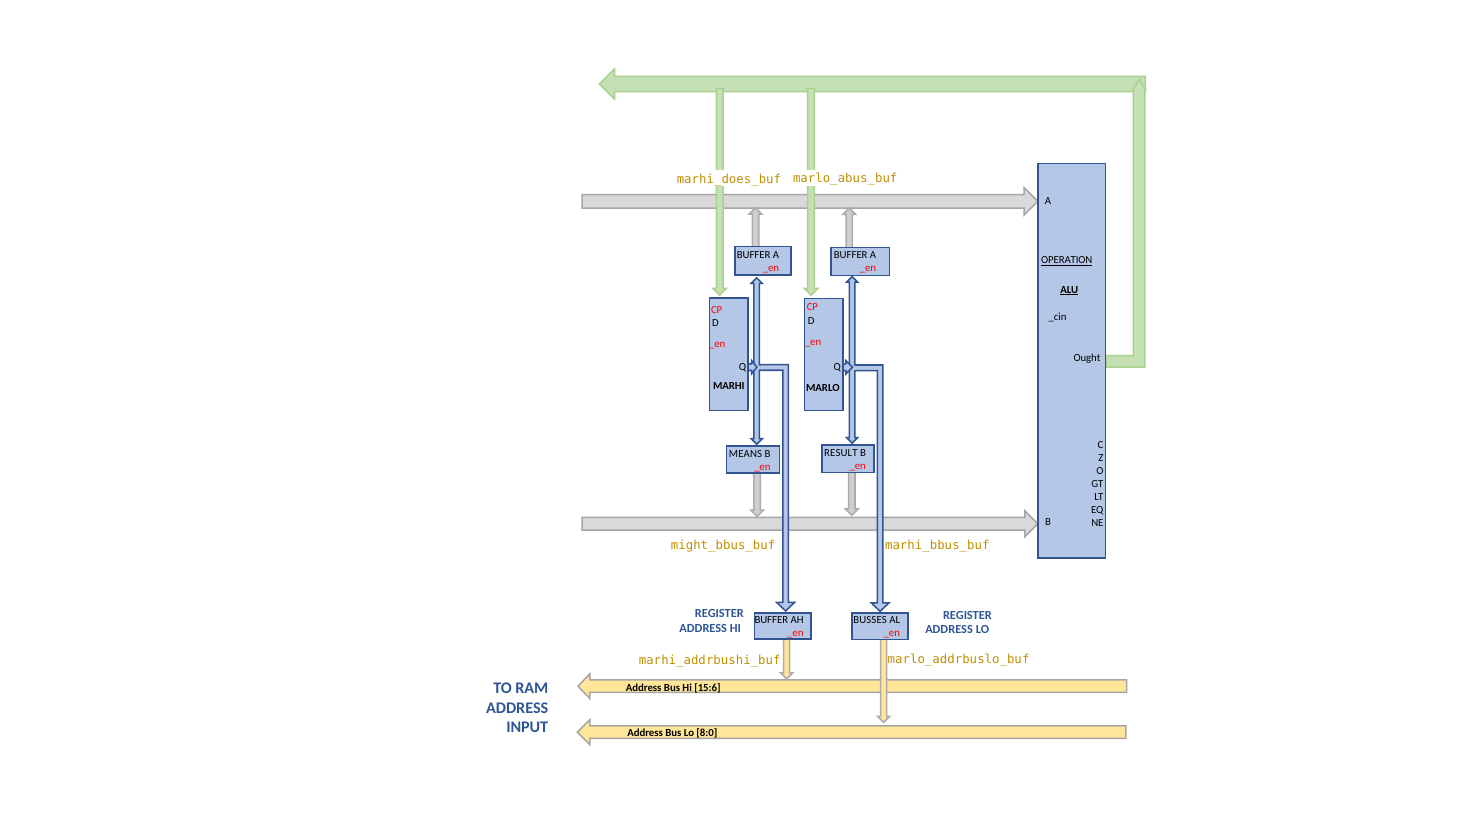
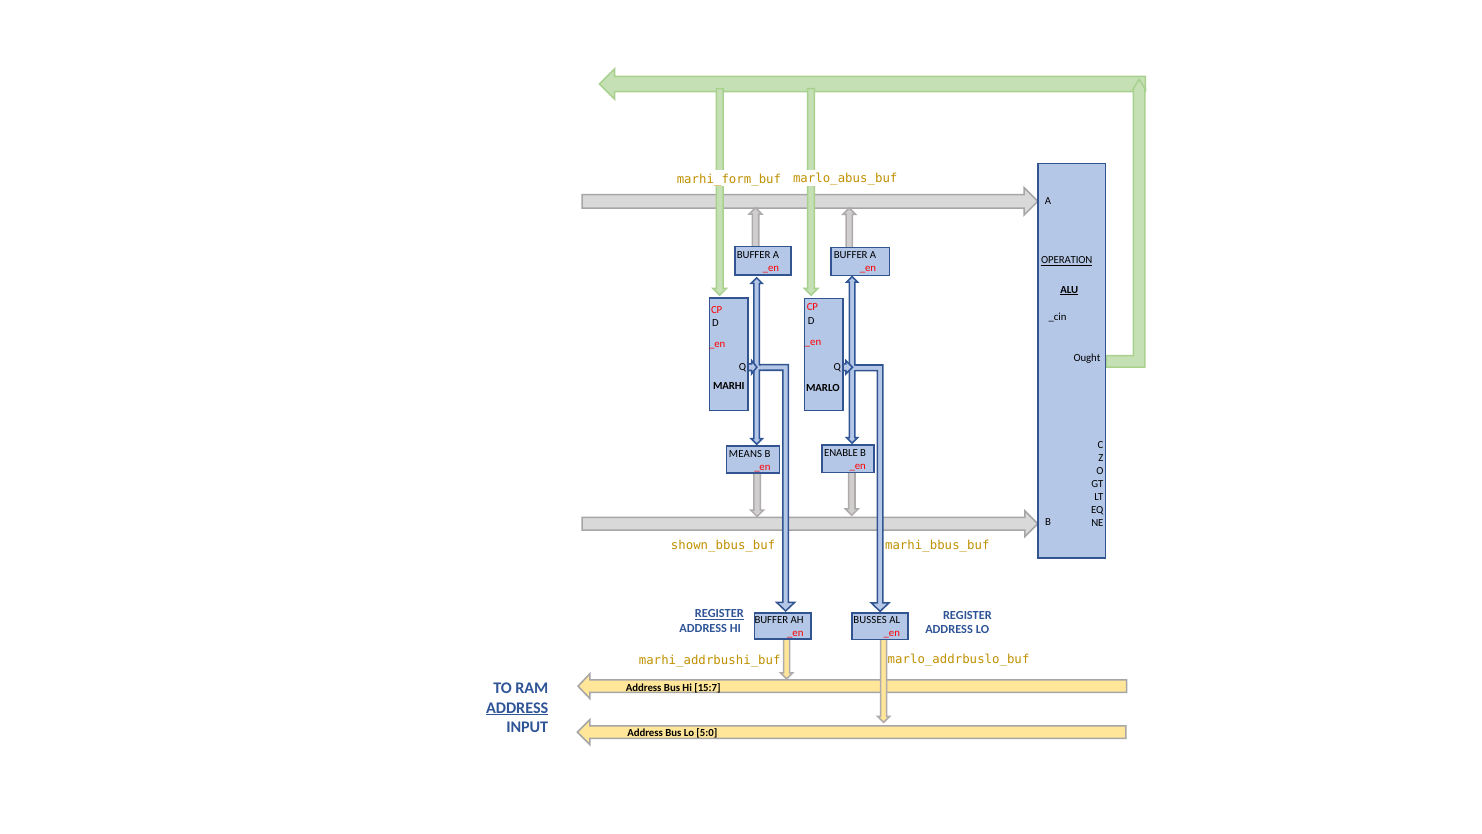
marhi_does_buf: marhi_does_buf -> marhi_form_buf
RESULT: RESULT -> ENABLE
might_bbus_buf: might_bbus_buf -> shown_bbus_buf
REGISTER at (719, 613) underline: none -> present
15:6: 15:6 -> 15:7
ADDRESS at (517, 707) underline: none -> present
8:0: 8:0 -> 5:0
